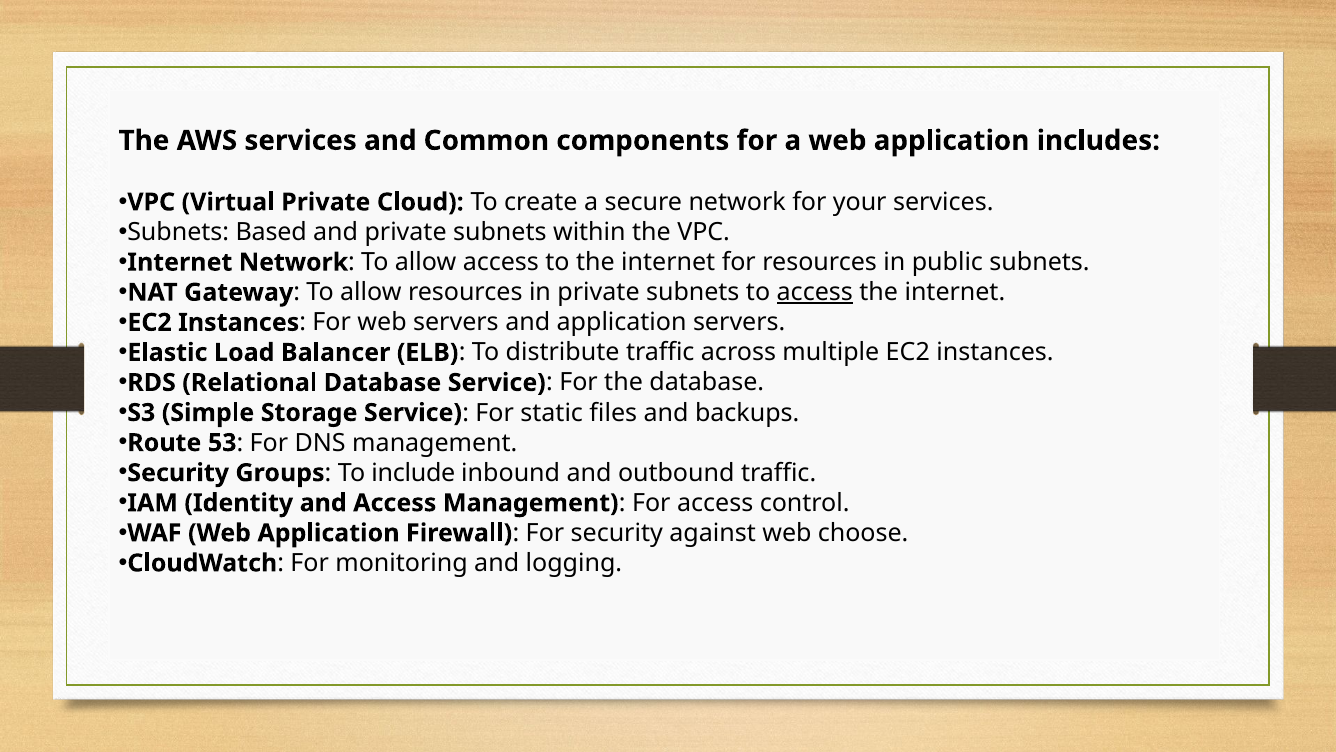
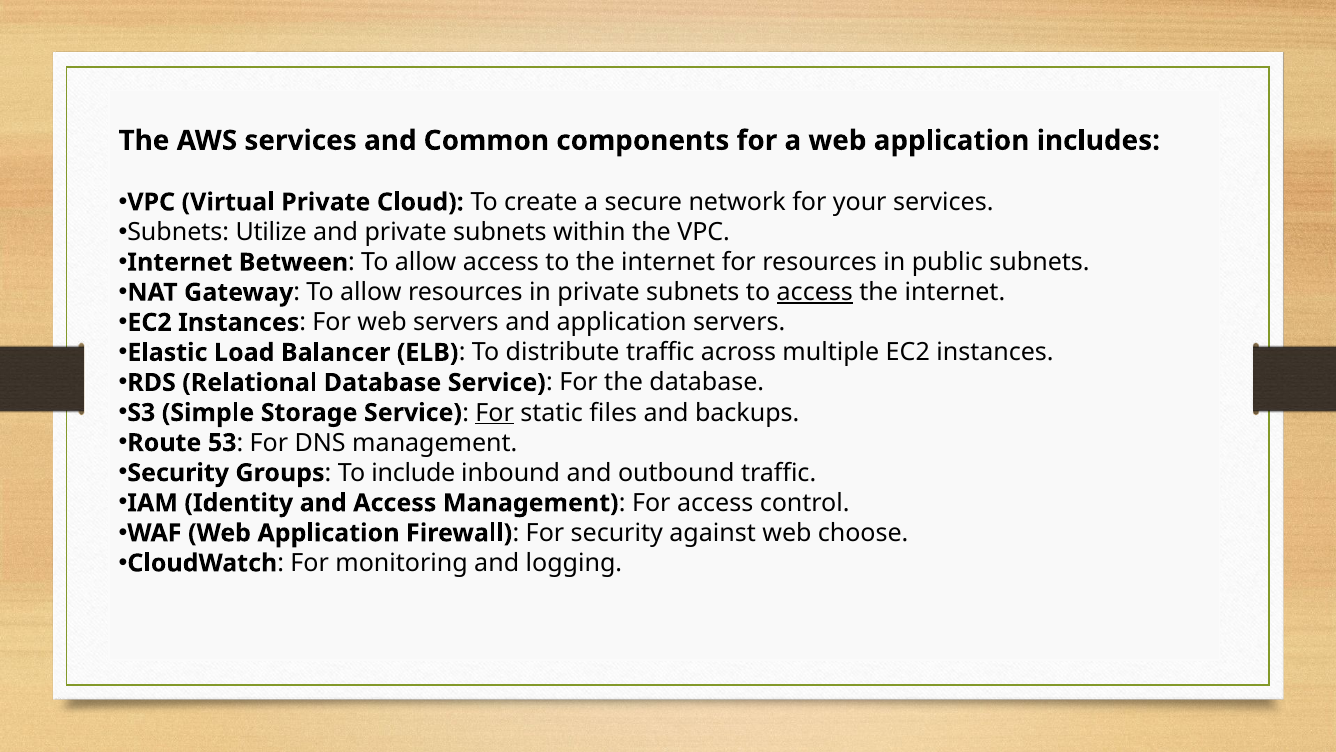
Based: Based -> Utilize
Internet Network: Network -> Between
For at (495, 412) underline: none -> present
